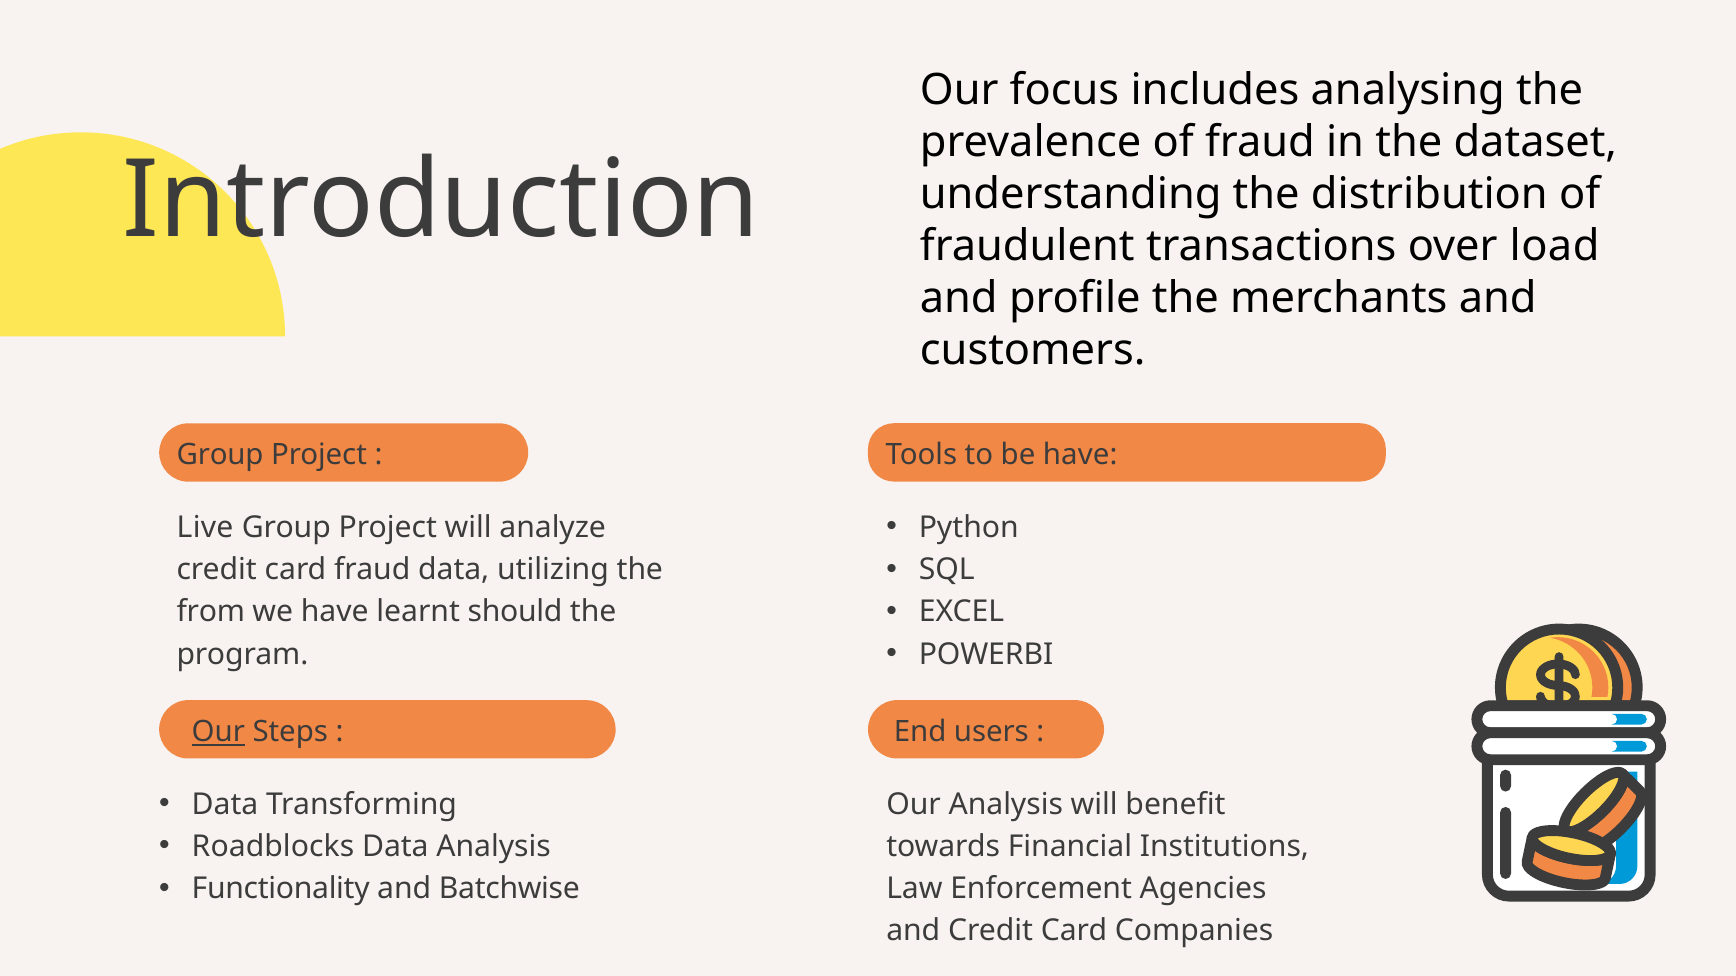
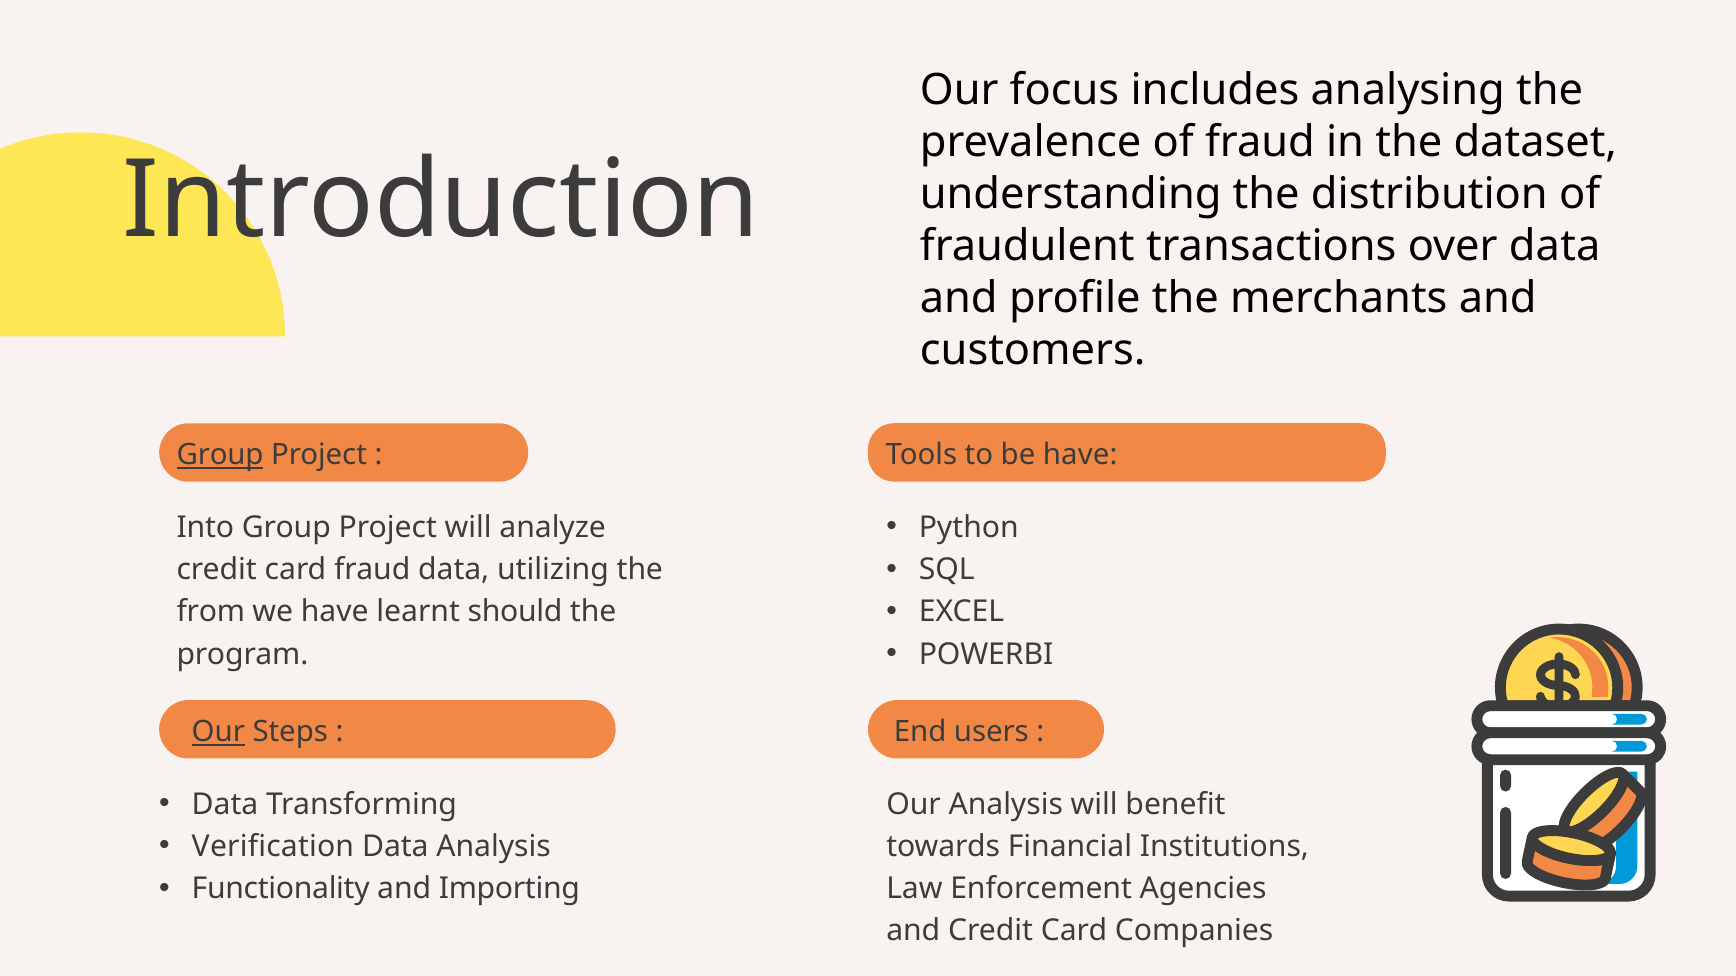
over load: load -> data
Group at (220, 455) underline: none -> present
Live: Live -> Into
Roadblocks: Roadblocks -> Verification
Batchwise: Batchwise -> Importing
